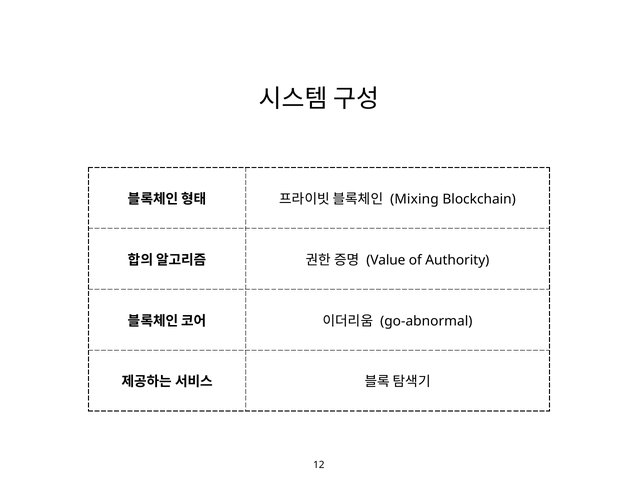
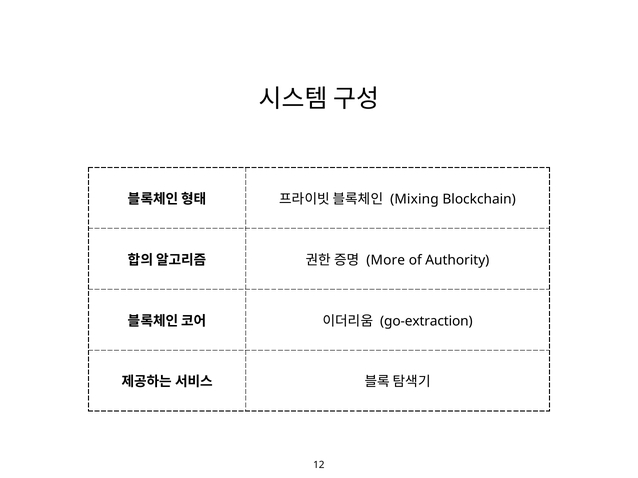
Value: Value -> More
go-abnormal: go-abnormal -> go-extraction
